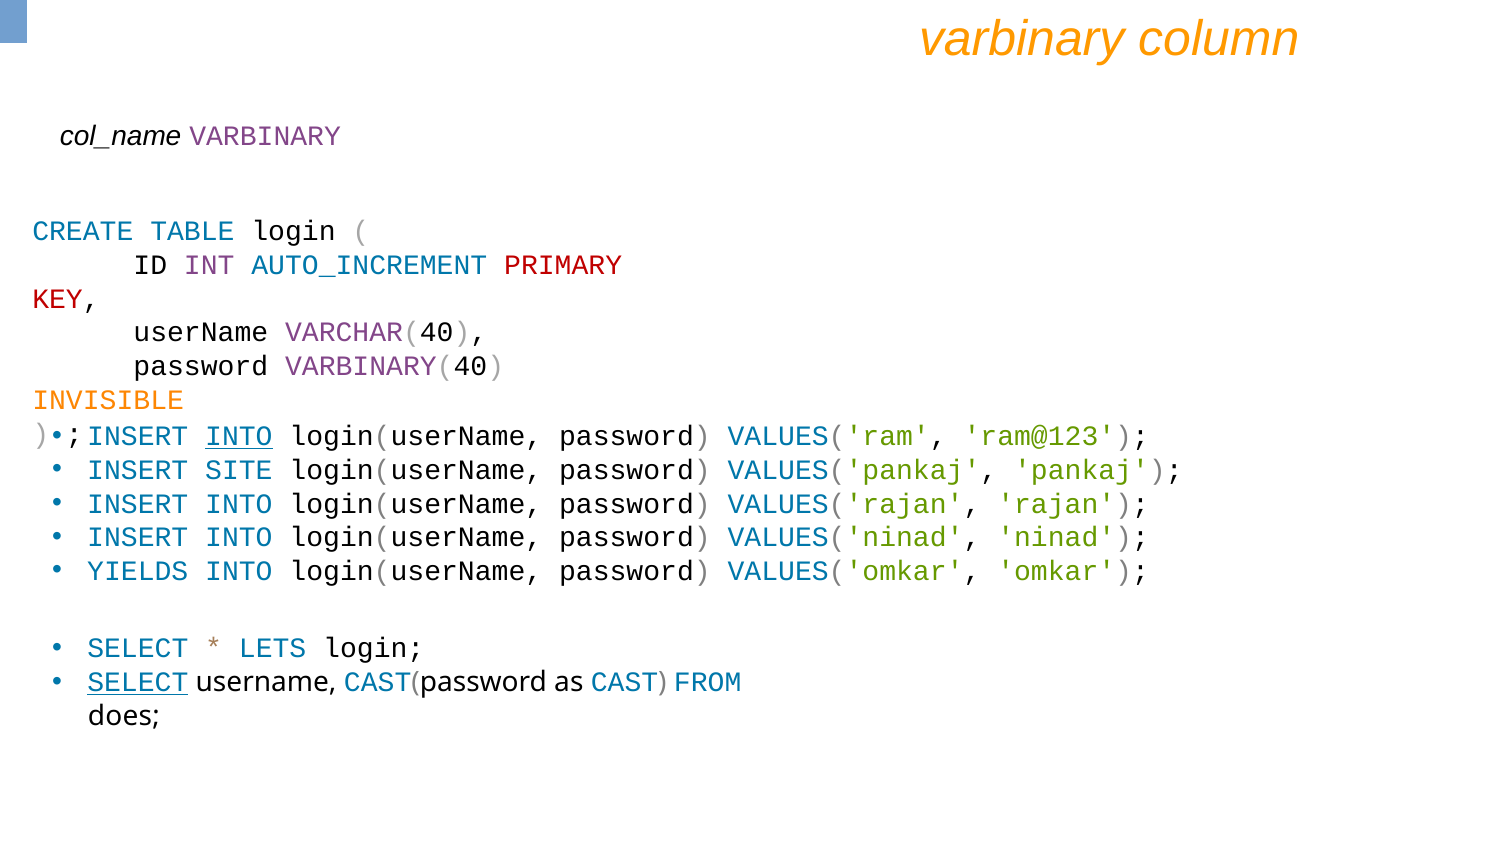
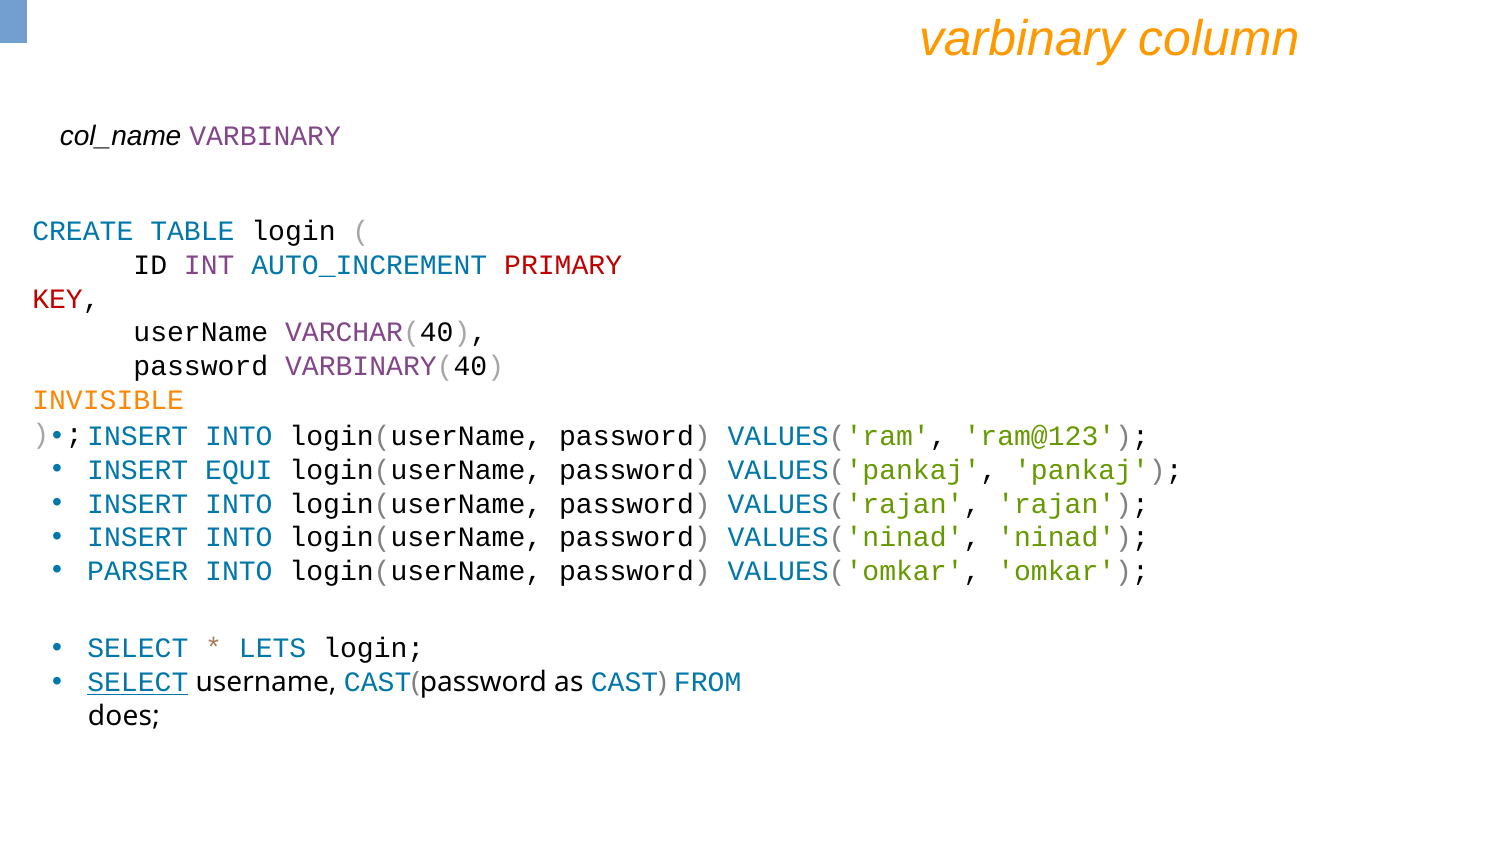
INTO at (239, 437) underline: present -> none
SITE: SITE -> EQUI
YIELDS: YIELDS -> PARSER
